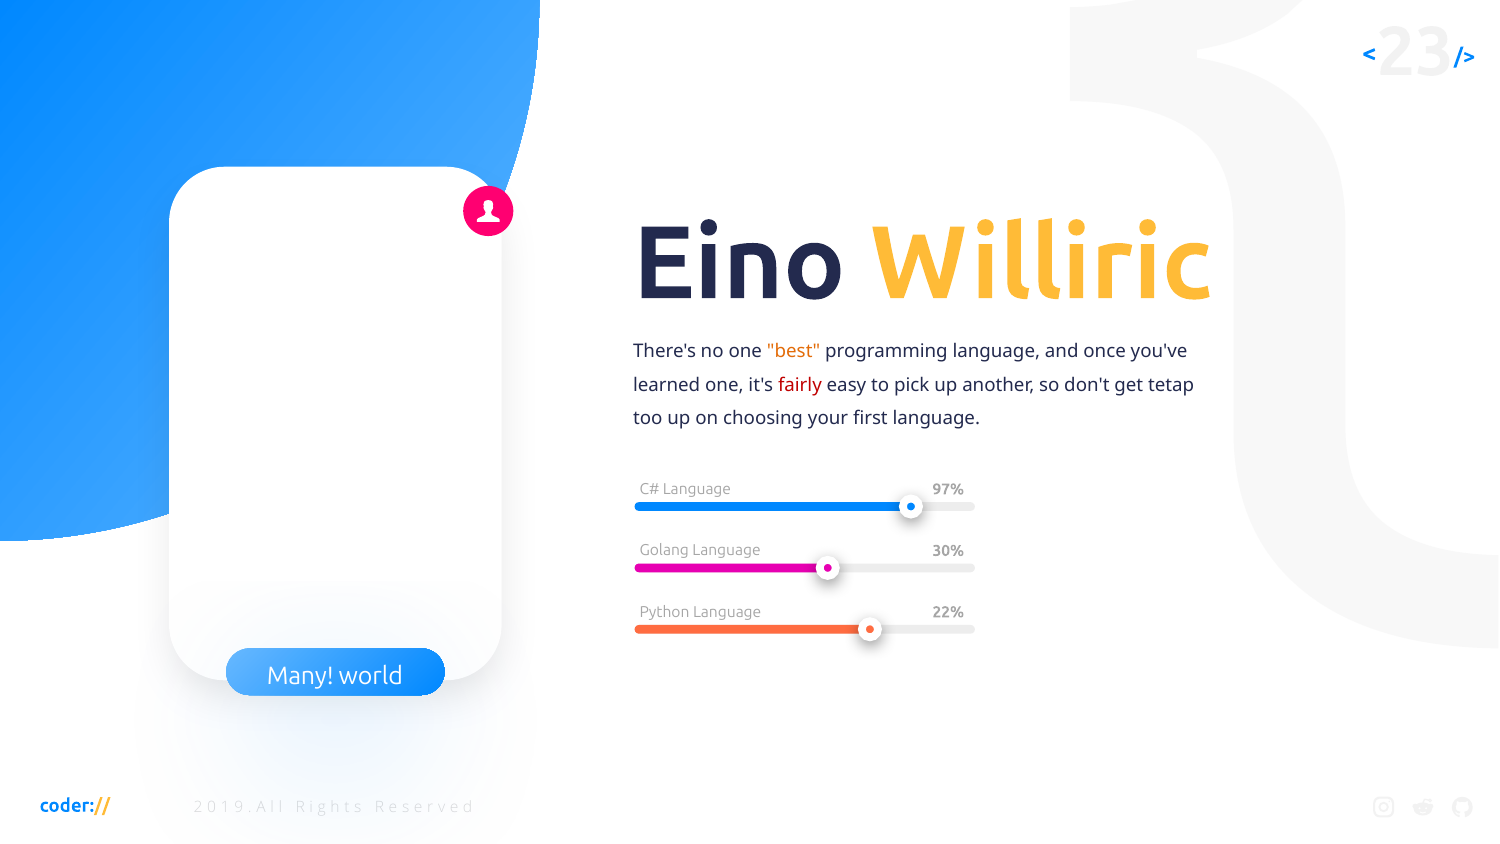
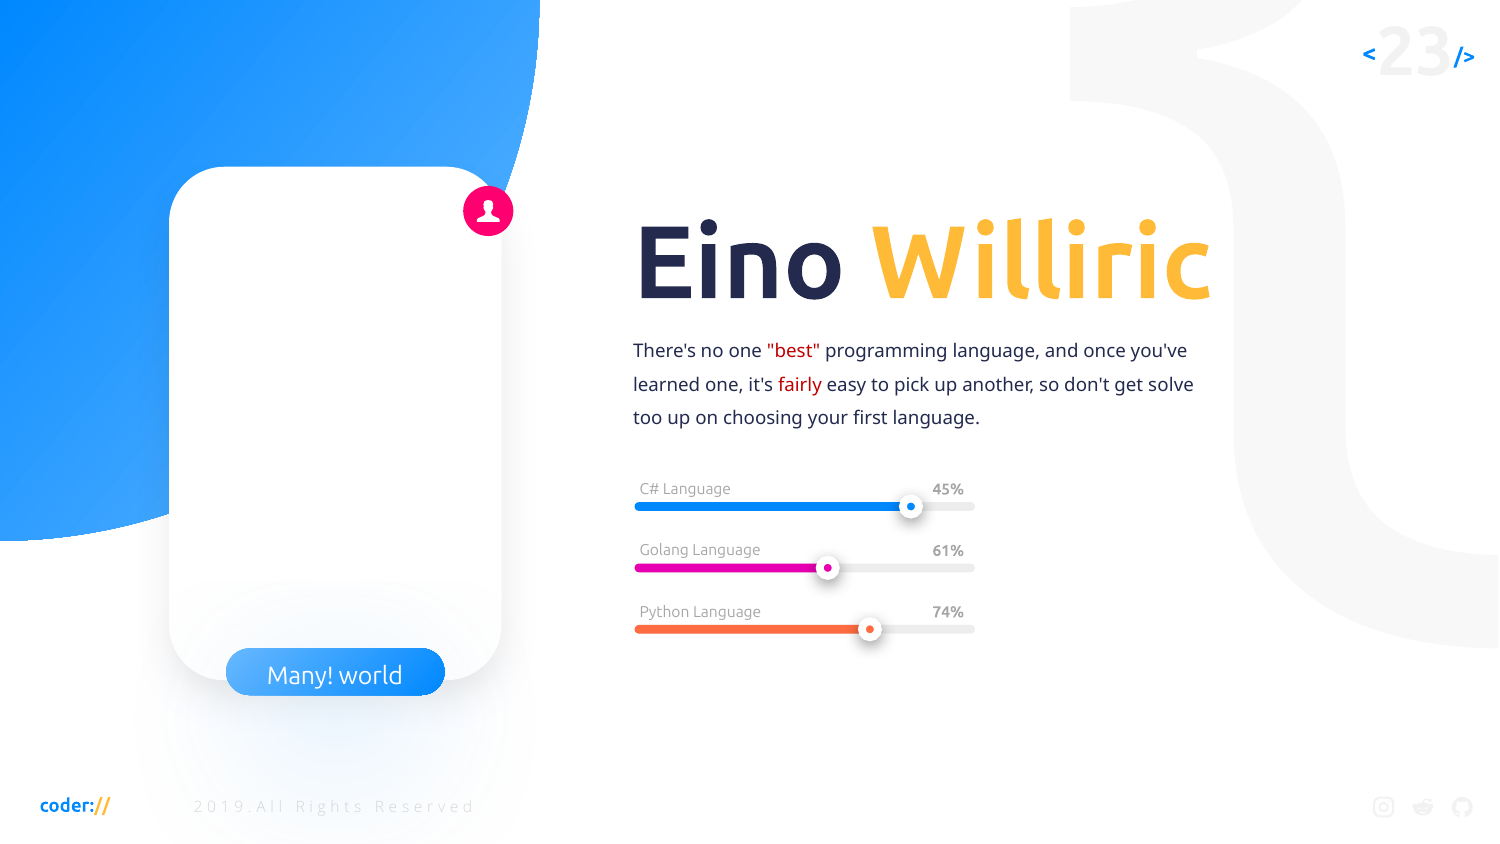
best colour: orange -> red
tetap: tetap -> solve
97%: 97% -> 45%
30%: 30% -> 61%
22%: 22% -> 74%
